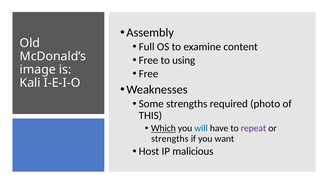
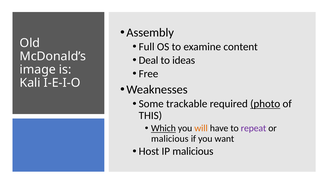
Free at (148, 60): Free -> Deal
using: using -> ideas
Some strengths: strengths -> trackable
photo underline: none -> present
will colour: blue -> orange
strengths at (170, 139): strengths -> malicious
